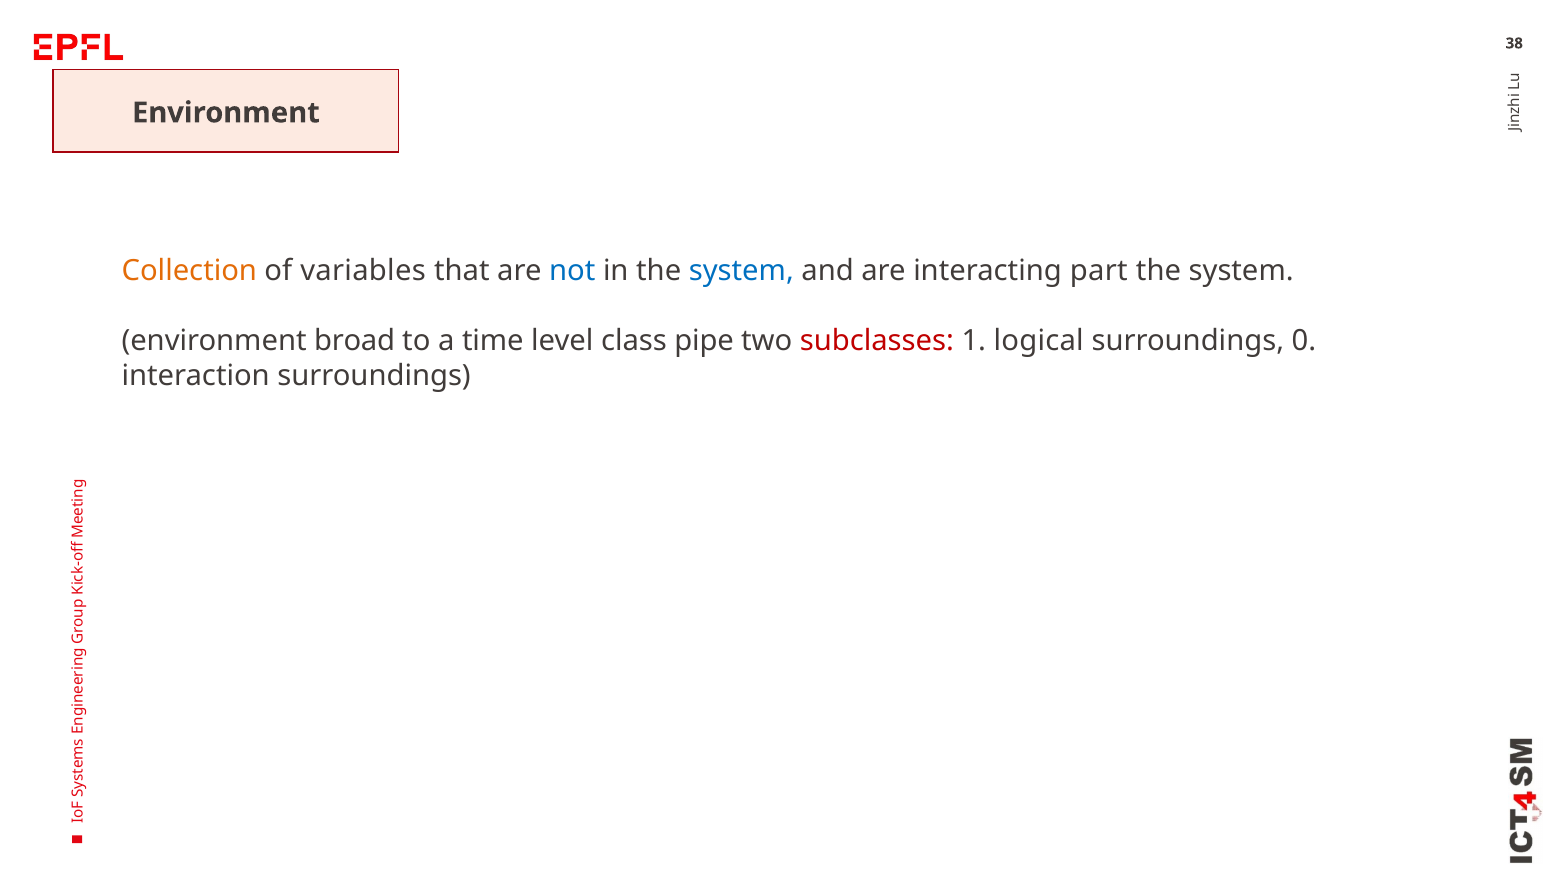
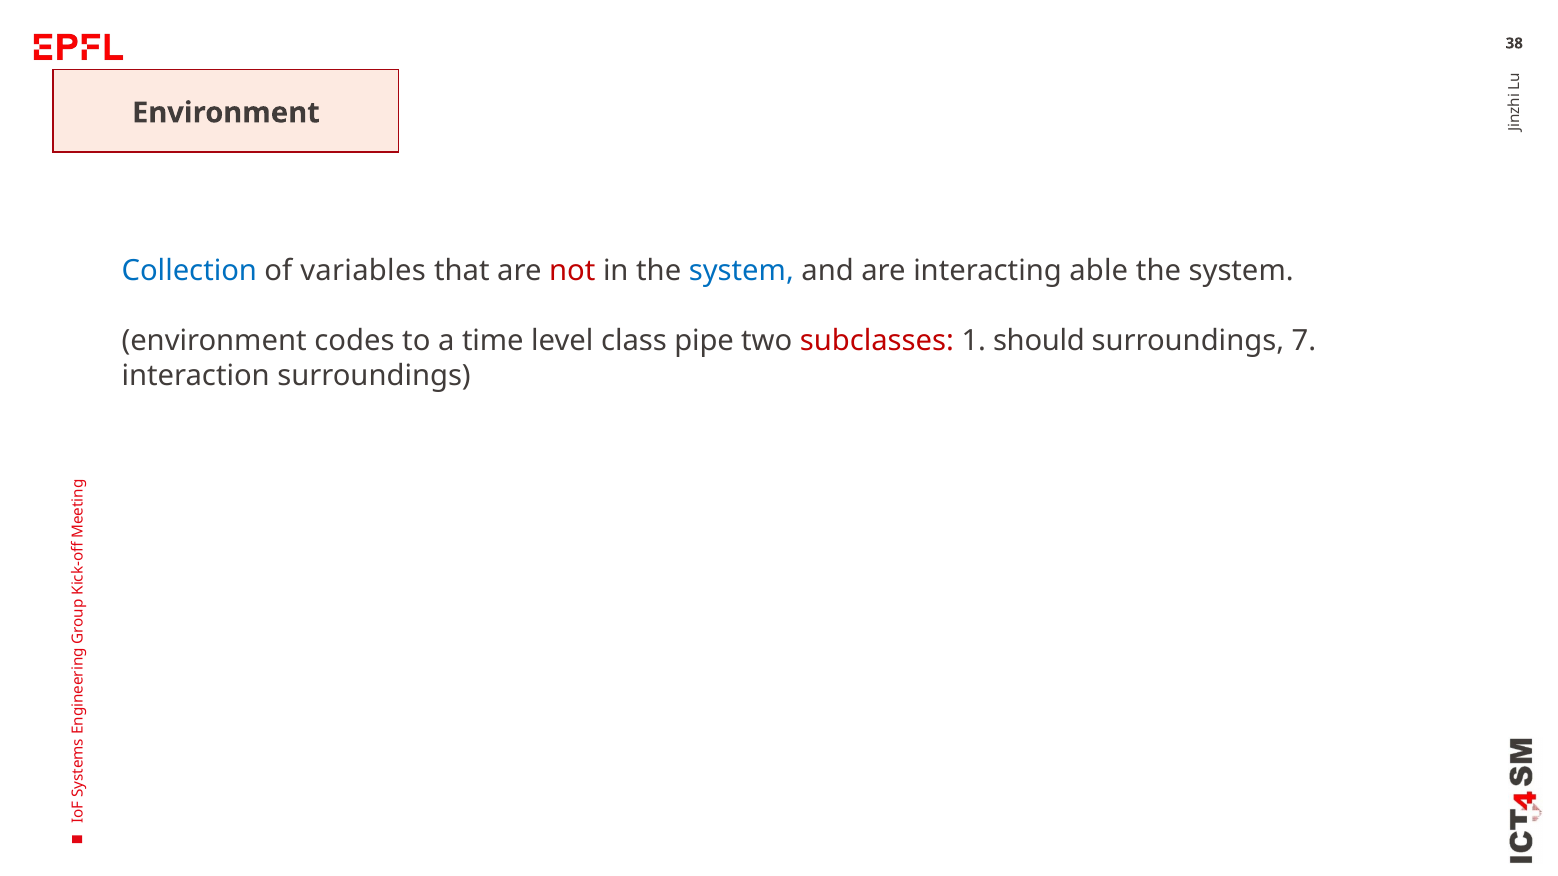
Collection colour: orange -> blue
not colour: blue -> red
part: part -> able
broad: broad -> codes
logical: logical -> should
0: 0 -> 7
